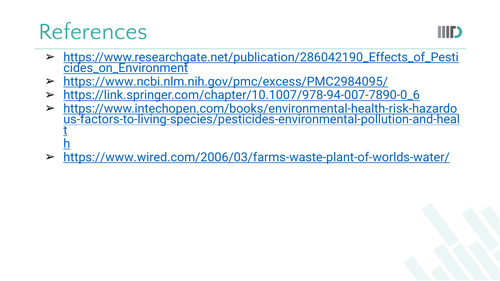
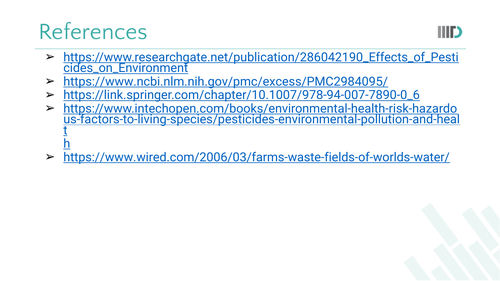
https://www.wired.com/2006/03/farms-waste-plant-of-worlds-water/: https://www.wired.com/2006/03/farms-waste-plant-of-worlds-water/ -> https://www.wired.com/2006/03/farms-waste-fields-of-worlds-water/
